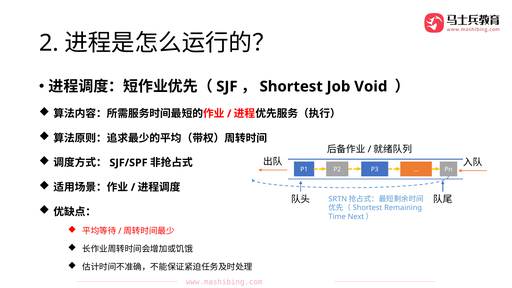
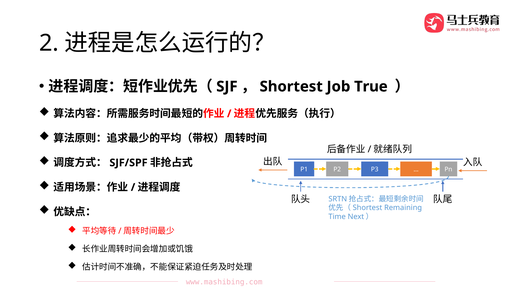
Void: Void -> True
